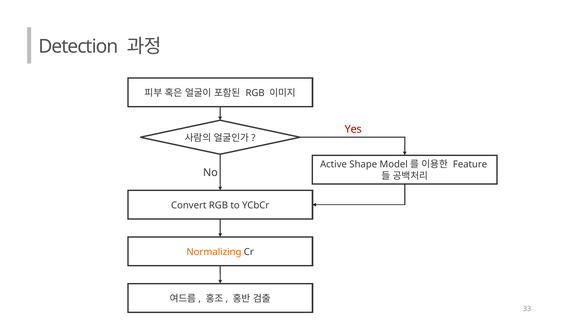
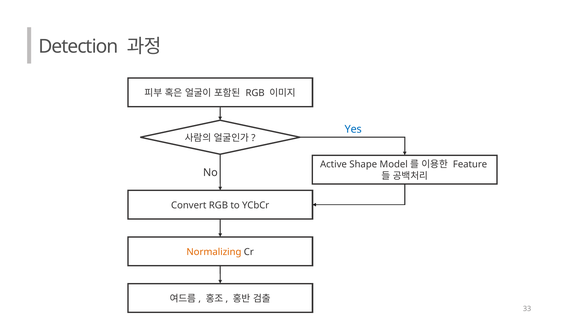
Yes colour: red -> blue
